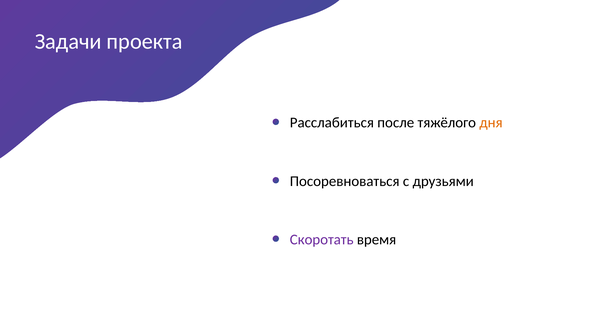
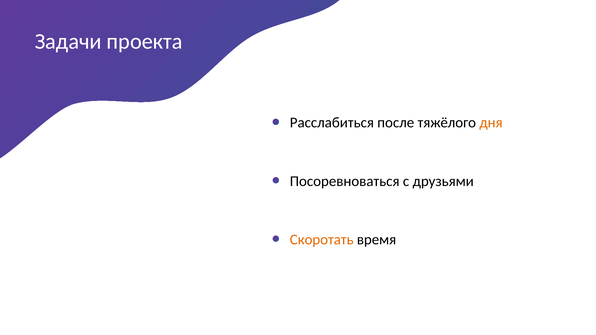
Скоротать colour: purple -> orange
